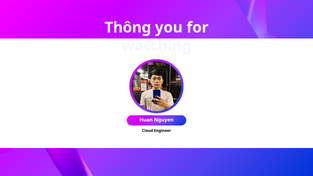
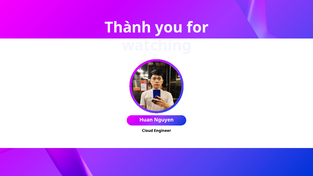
Thông: Thông -> Thành
